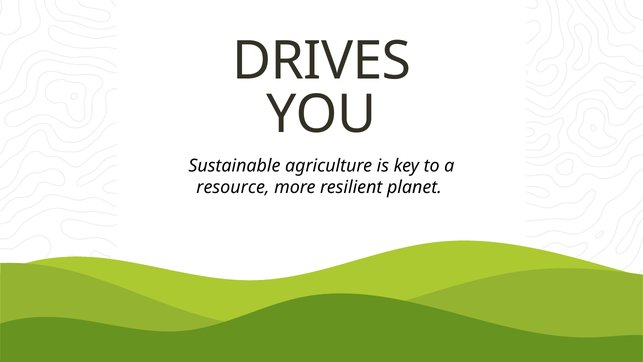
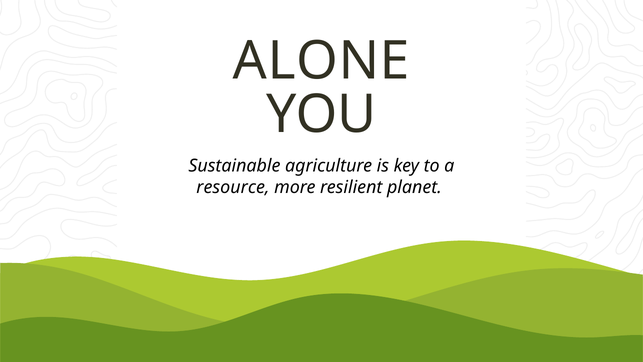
DRIVES: DRIVES -> ALONE
